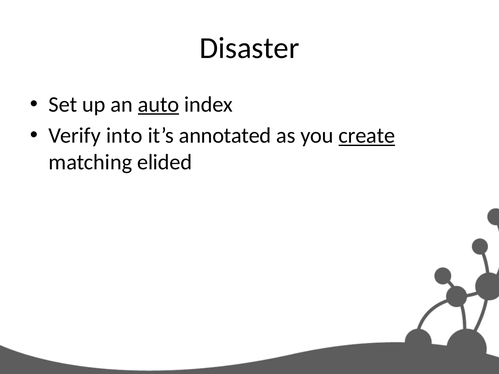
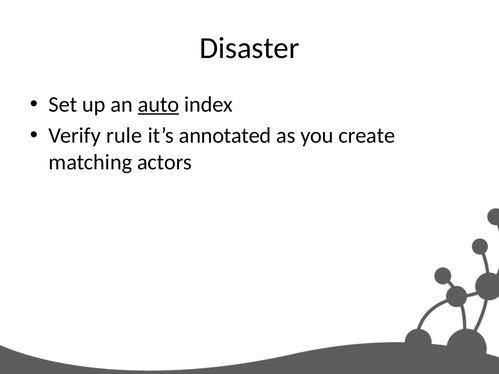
into: into -> rule
create underline: present -> none
elided: elided -> actors
